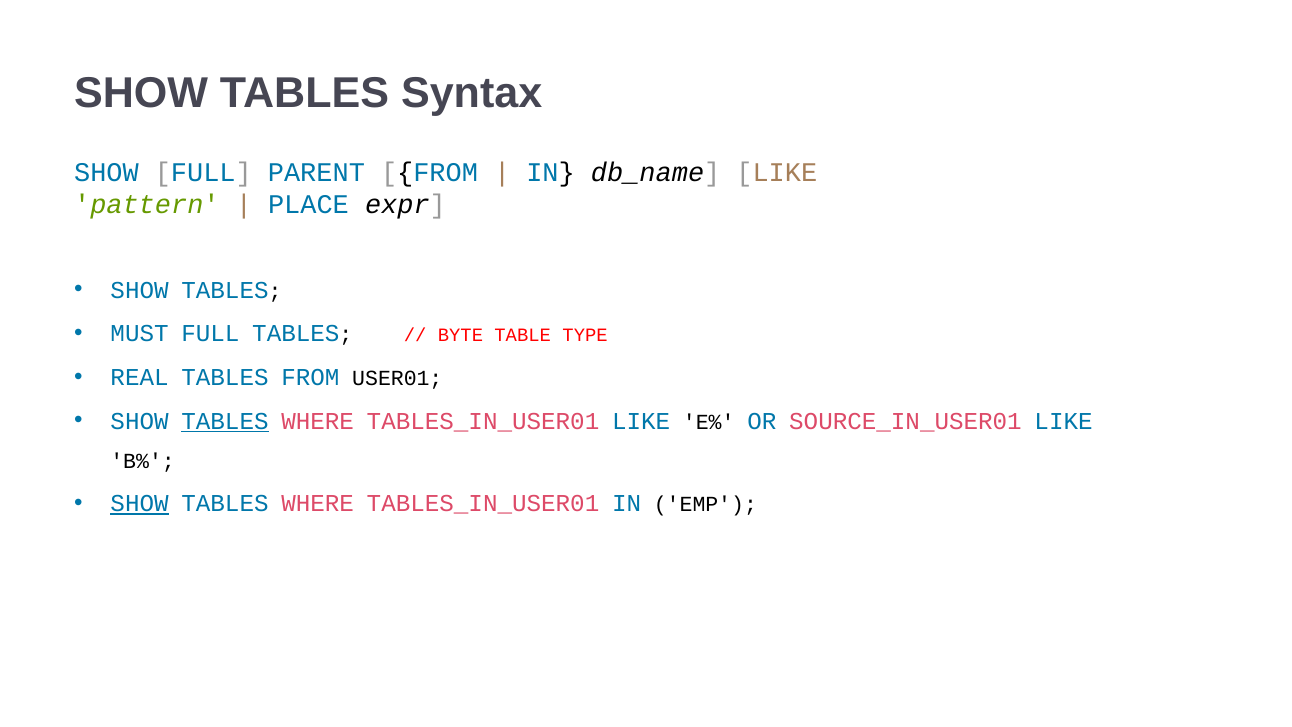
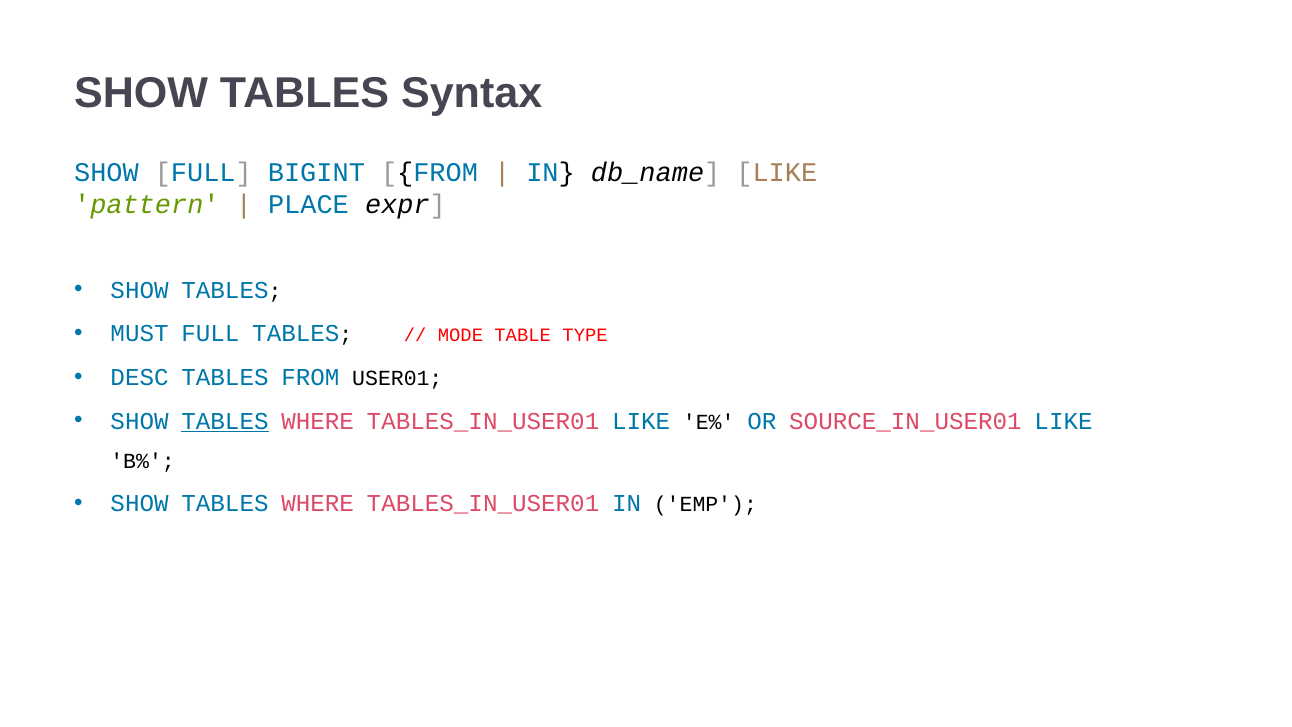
PARENT: PARENT -> BIGINT
BYTE: BYTE -> MODE
REAL: REAL -> DESC
SHOW at (140, 503) underline: present -> none
